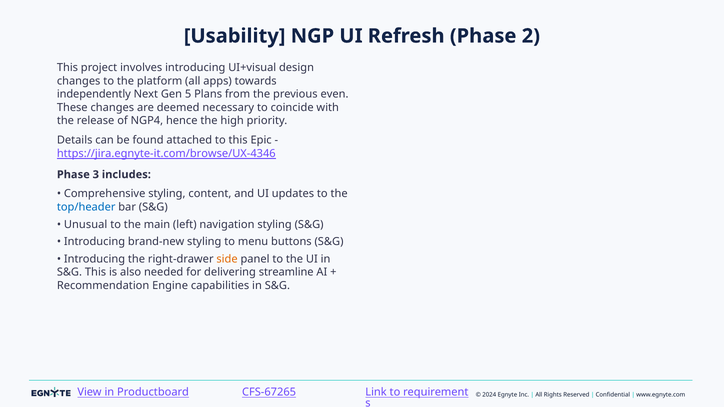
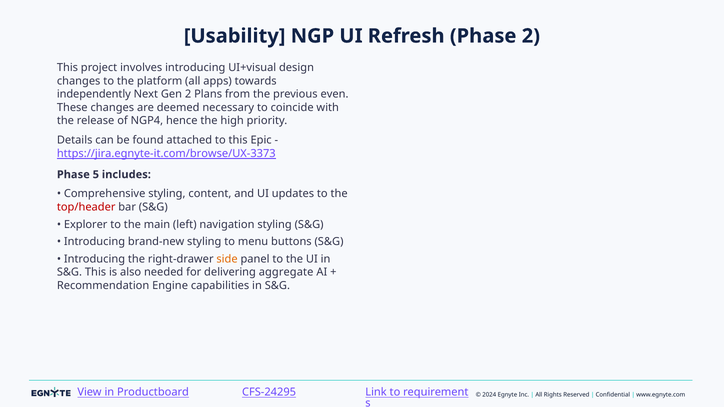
Gen 5: 5 -> 2
https://jira.egnyte-it.com/browse/UX-4346: https://jira.egnyte-it.com/browse/UX-4346 -> https://jira.egnyte-it.com/browse/UX-3373
3: 3 -> 5
top/header colour: blue -> red
Unusual: Unusual -> Explorer
streamline: streamline -> aggregate
CFS-67265: CFS-67265 -> CFS-24295
